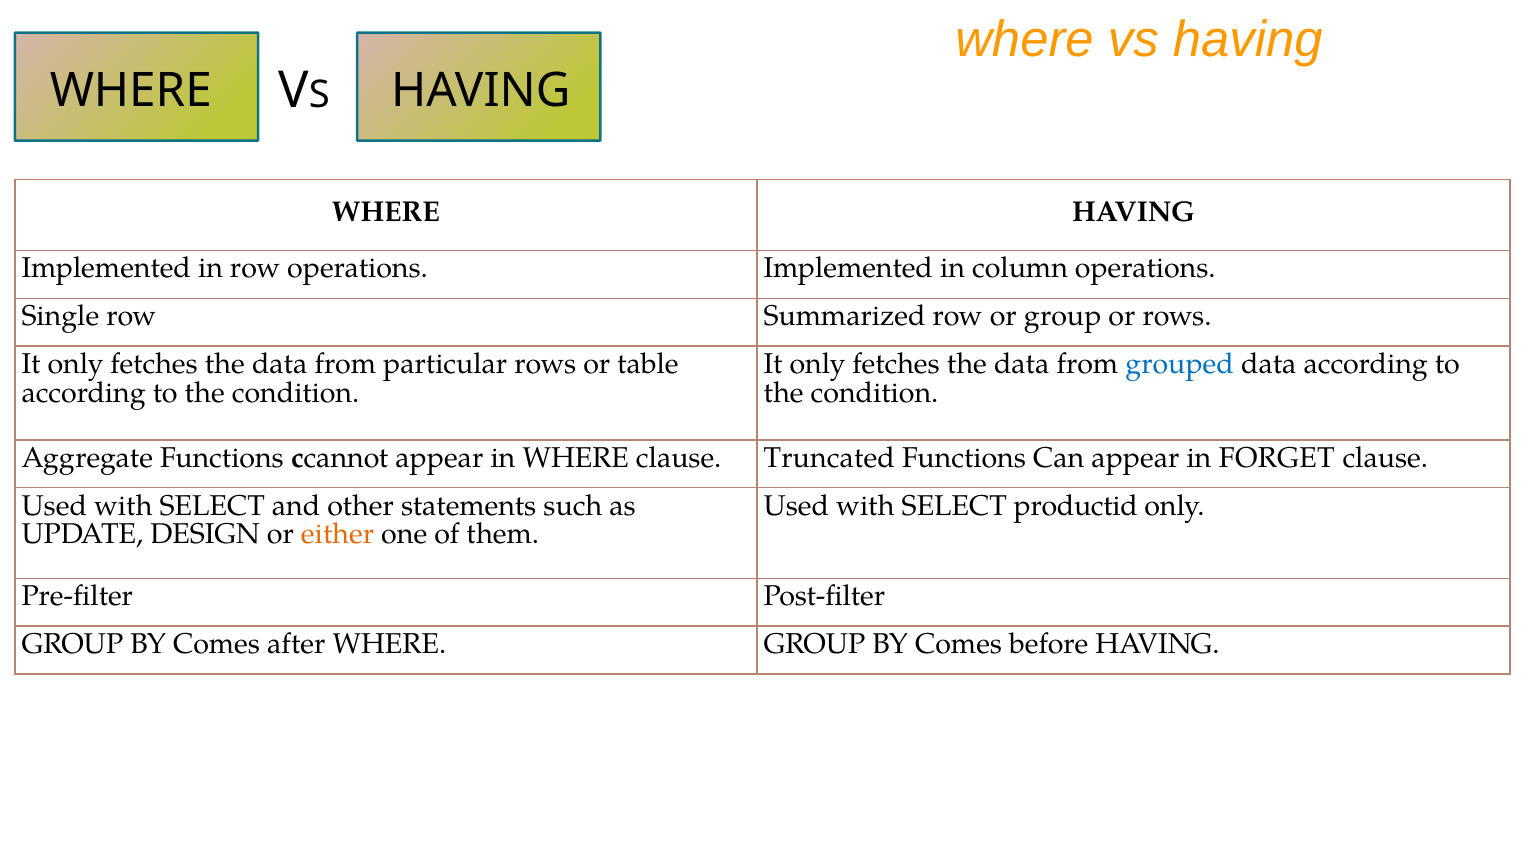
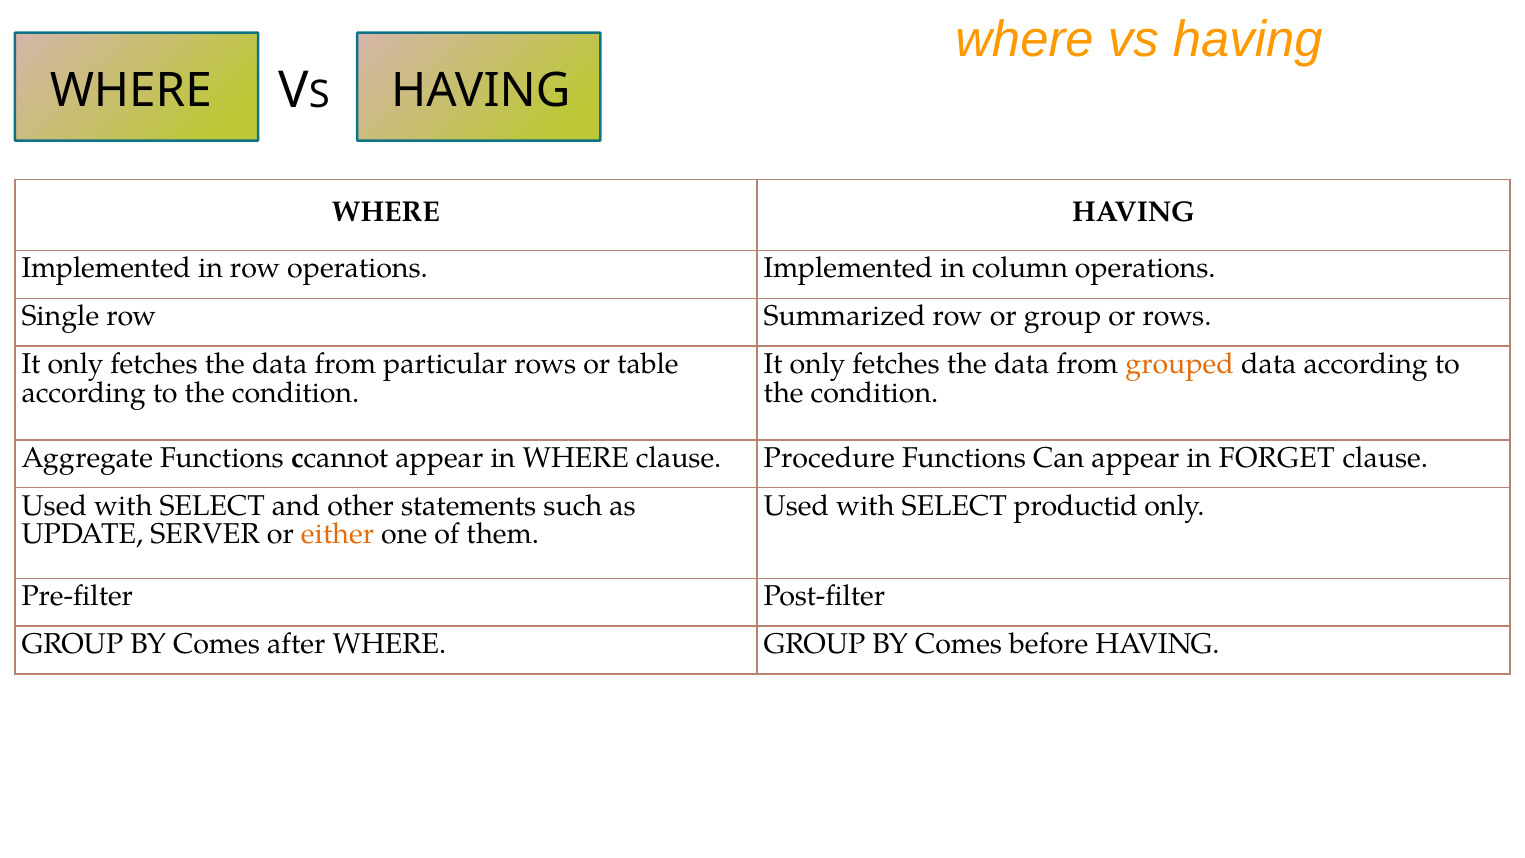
grouped colour: blue -> orange
Truncated: Truncated -> Procedure
DESIGN: DESIGN -> SERVER
